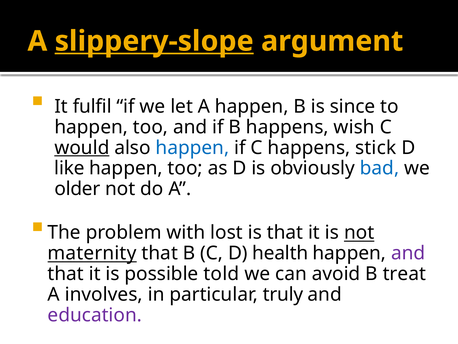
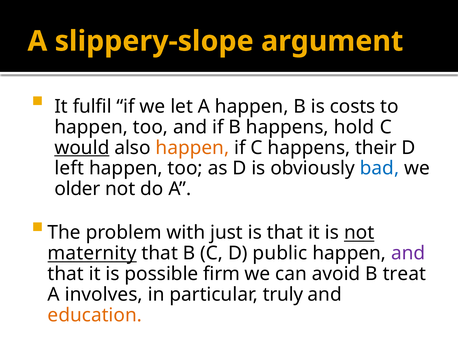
slippery-slope underline: present -> none
since: since -> costs
wish: wish -> hold
happen at (192, 147) colour: blue -> orange
stick: stick -> their
like: like -> left
lost: lost -> just
health: health -> public
told: told -> firm
education colour: purple -> orange
